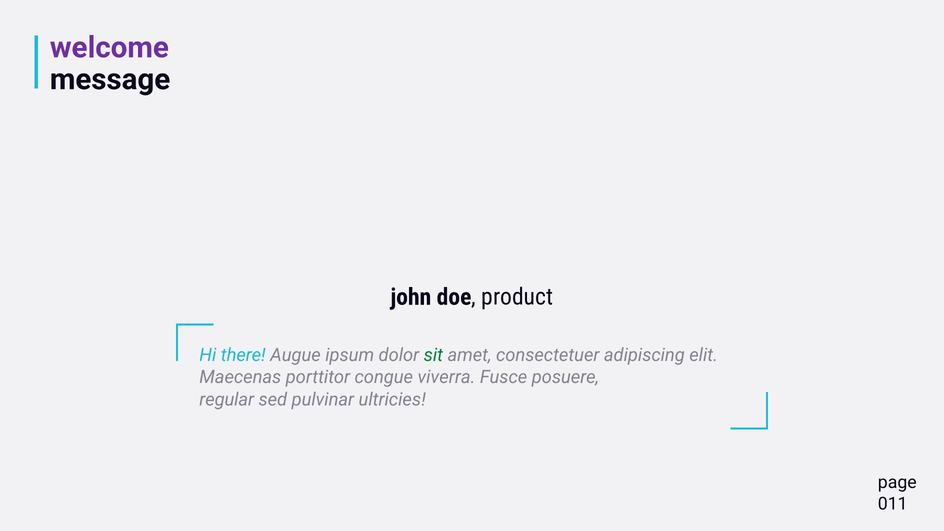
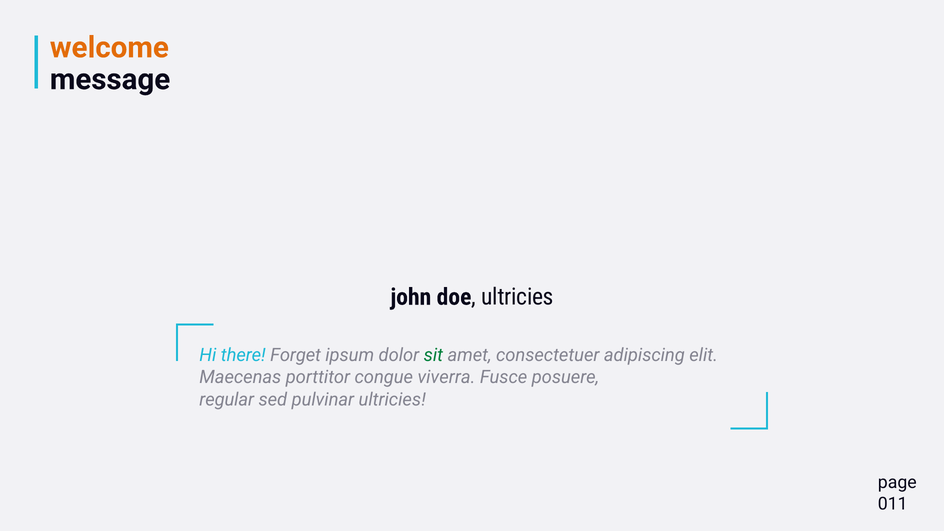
welcome colour: purple -> orange
doe product: product -> ultricies
Augue: Augue -> Forget
